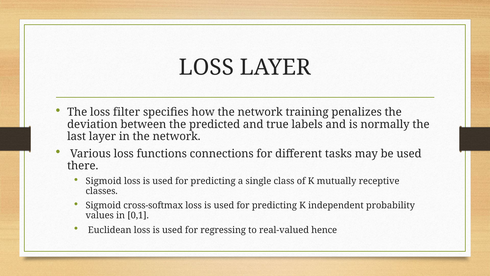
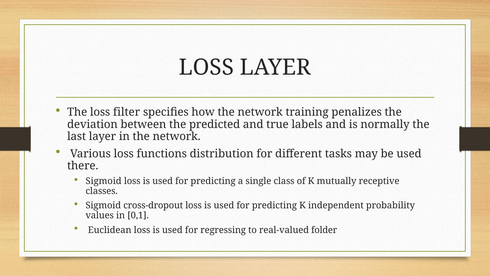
connections: connections -> distribution
cross-softmax: cross-softmax -> cross-dropout
hence: hence -> folder
